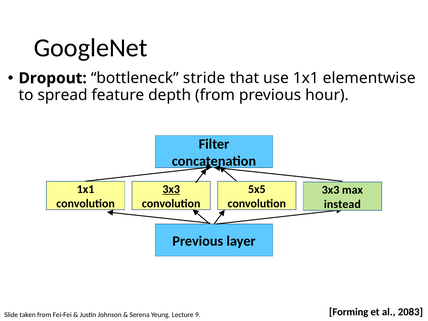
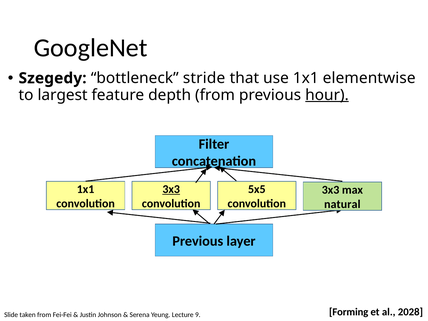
Dropout: Dropout -> Szegedy
spread: spread -> largest
hour underline: none -> present
instead: instead -> natural
2083: 2083 -> 2028
